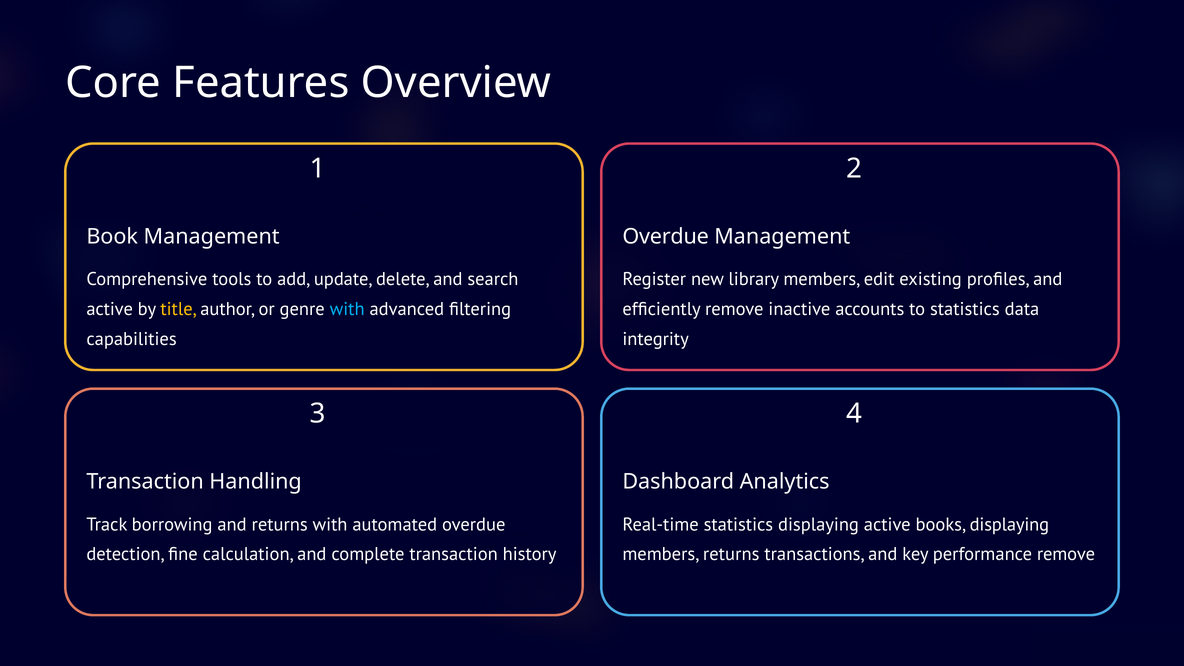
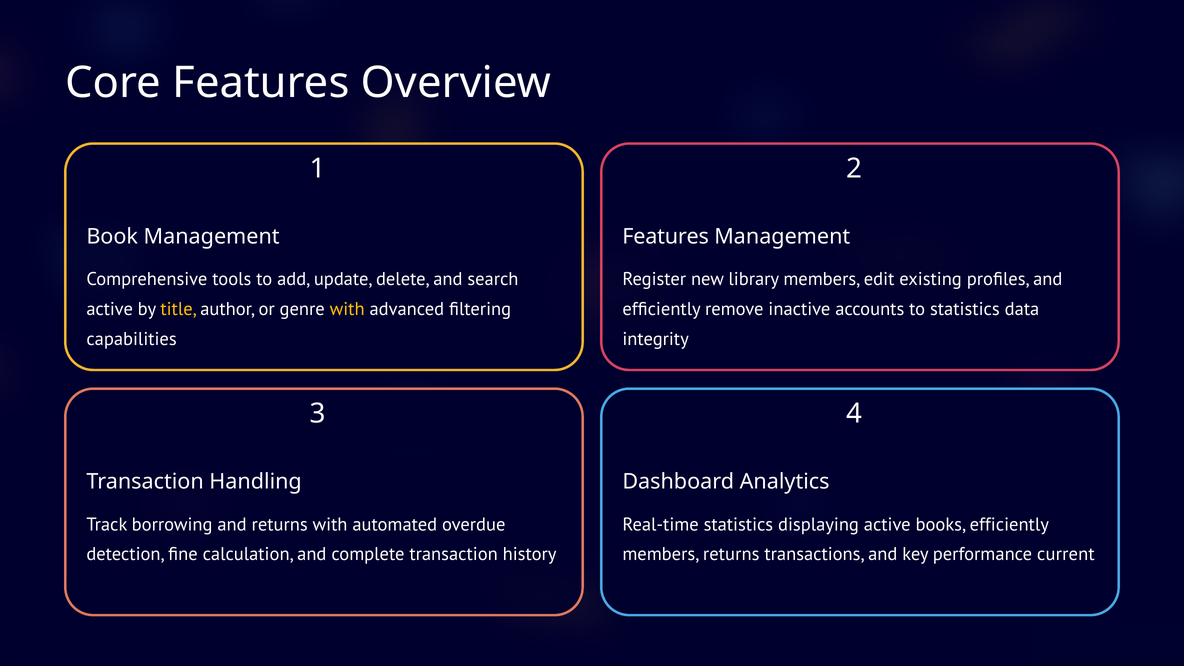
Overdue at (666, 236): Overdue -> Features
with at (347, 309) colour: light blue -> yellow
books displaying: displaying -> efficiently
performance remove: remove -> current
